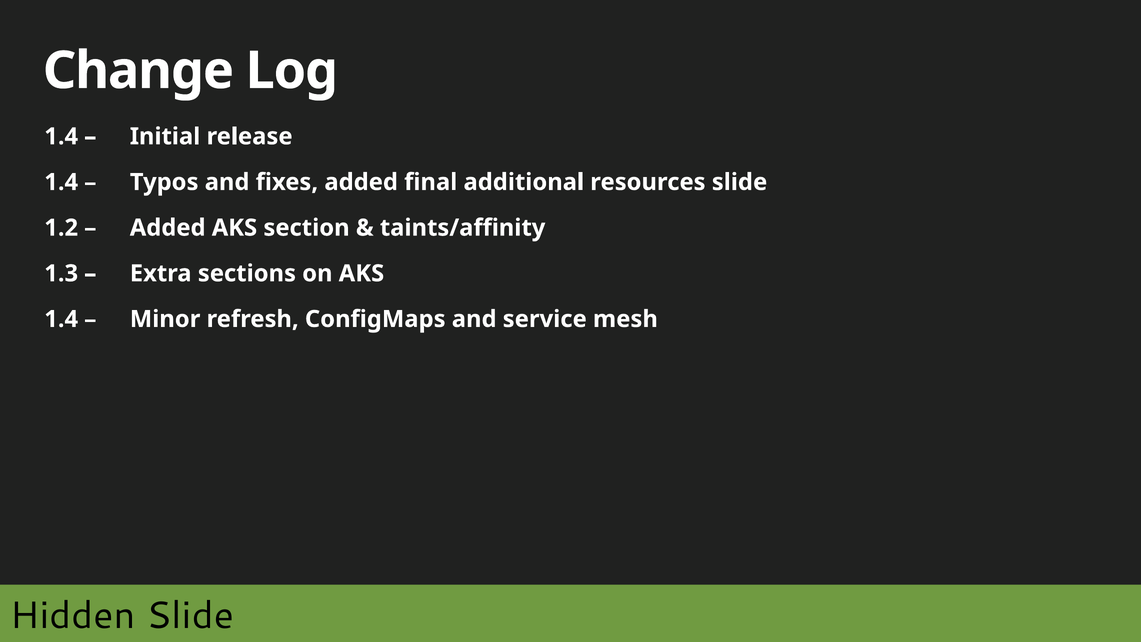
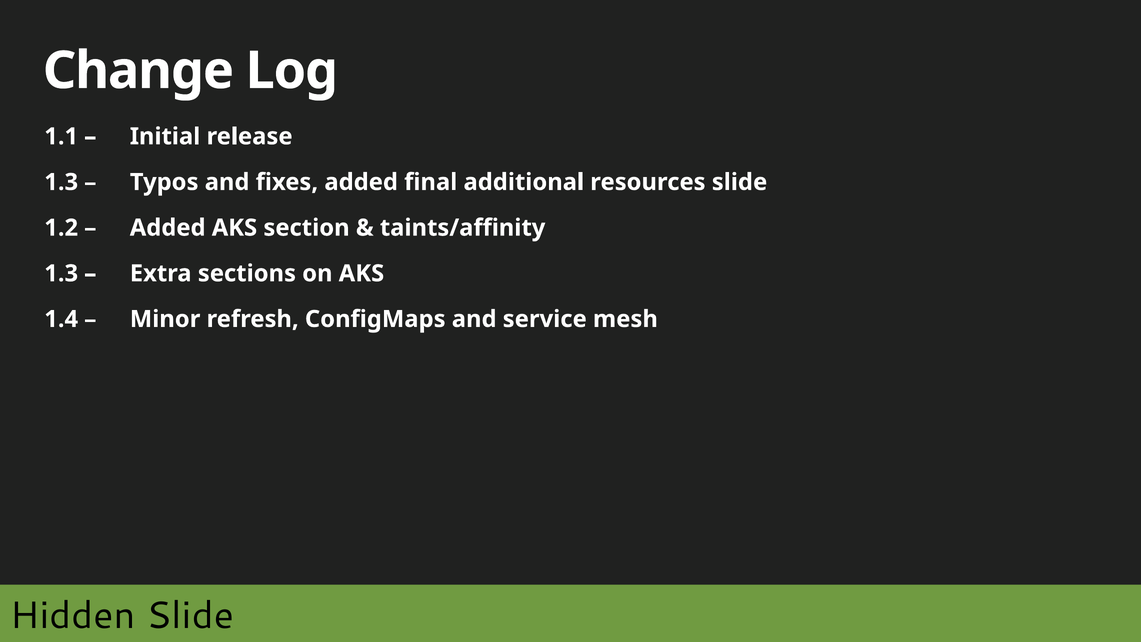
1.4 at (61, 136): 1.4 -> 1.1
1.4 at (61, 182): 1.4 -> 1.3
